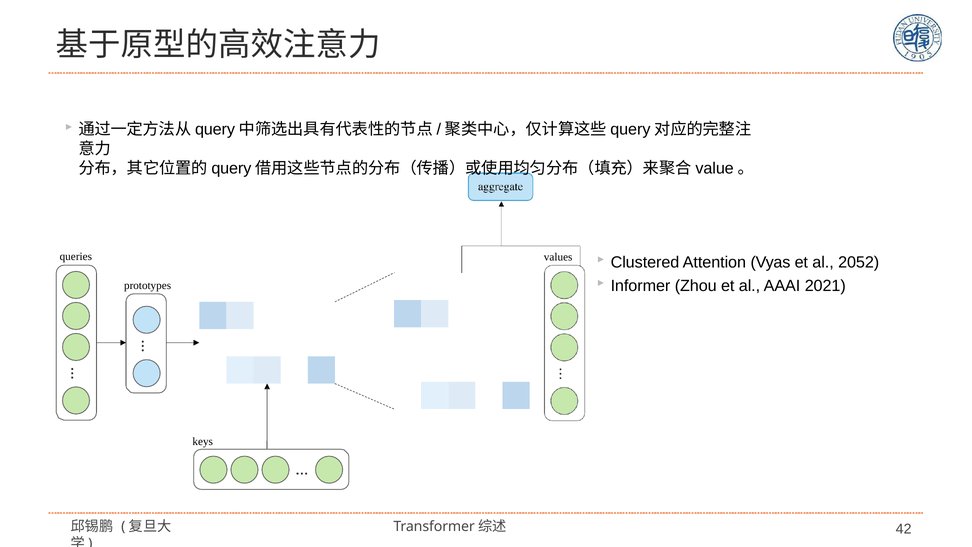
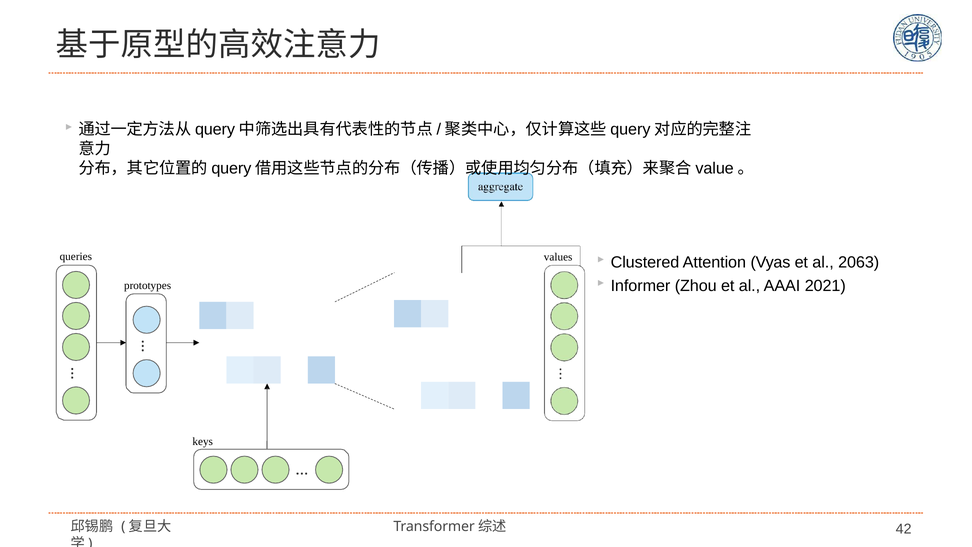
2052: 2052 -> 2063
